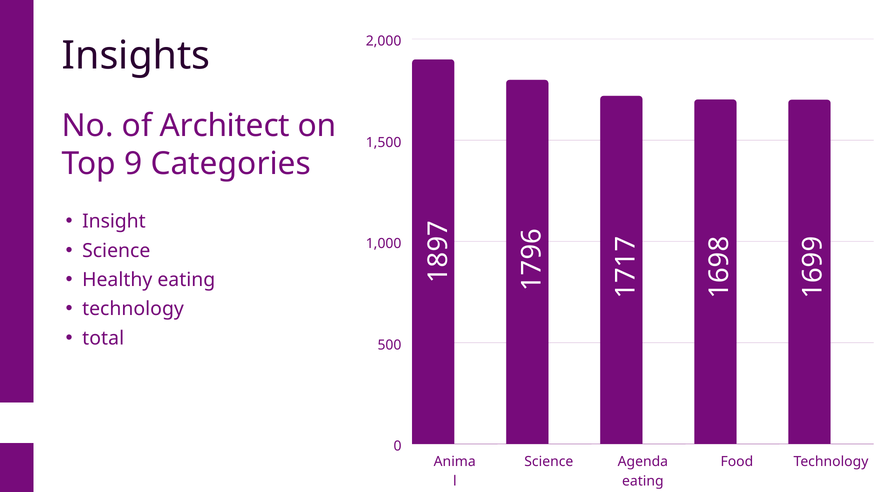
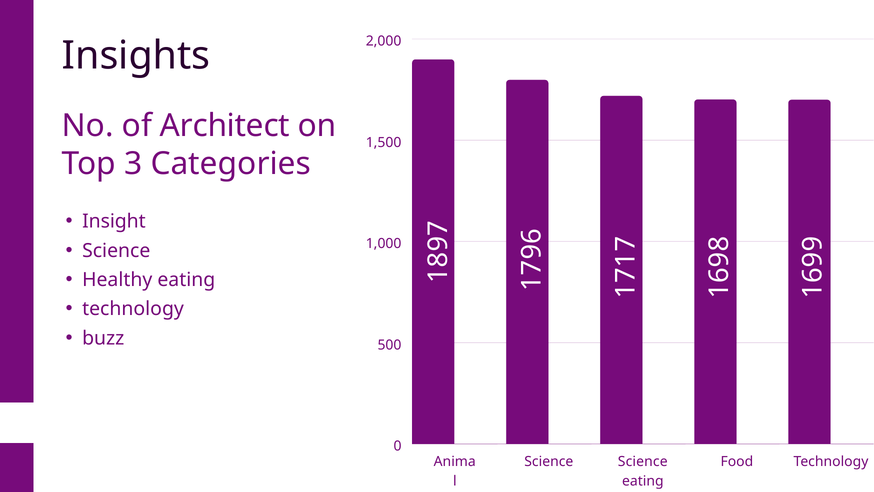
Top 9: 9 -> 3
total: total -> buzz
Science Agenda: Agenda -> Science
